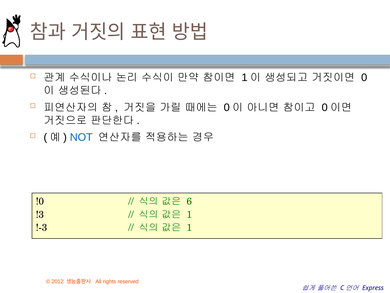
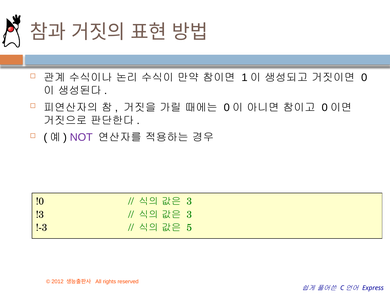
NOT colour: blue -> purple
6 at (189, 201): 6 -> 3
1 at (189, 214): 1 -> 3
1 at (189, 227): 1 -> 5
